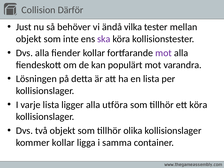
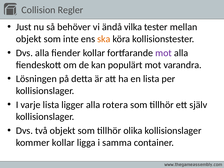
Därför: Därför -> Regler
ska colour: purple -> orange
utföra: utföra -> rotera
ett köra: köra -> själv
